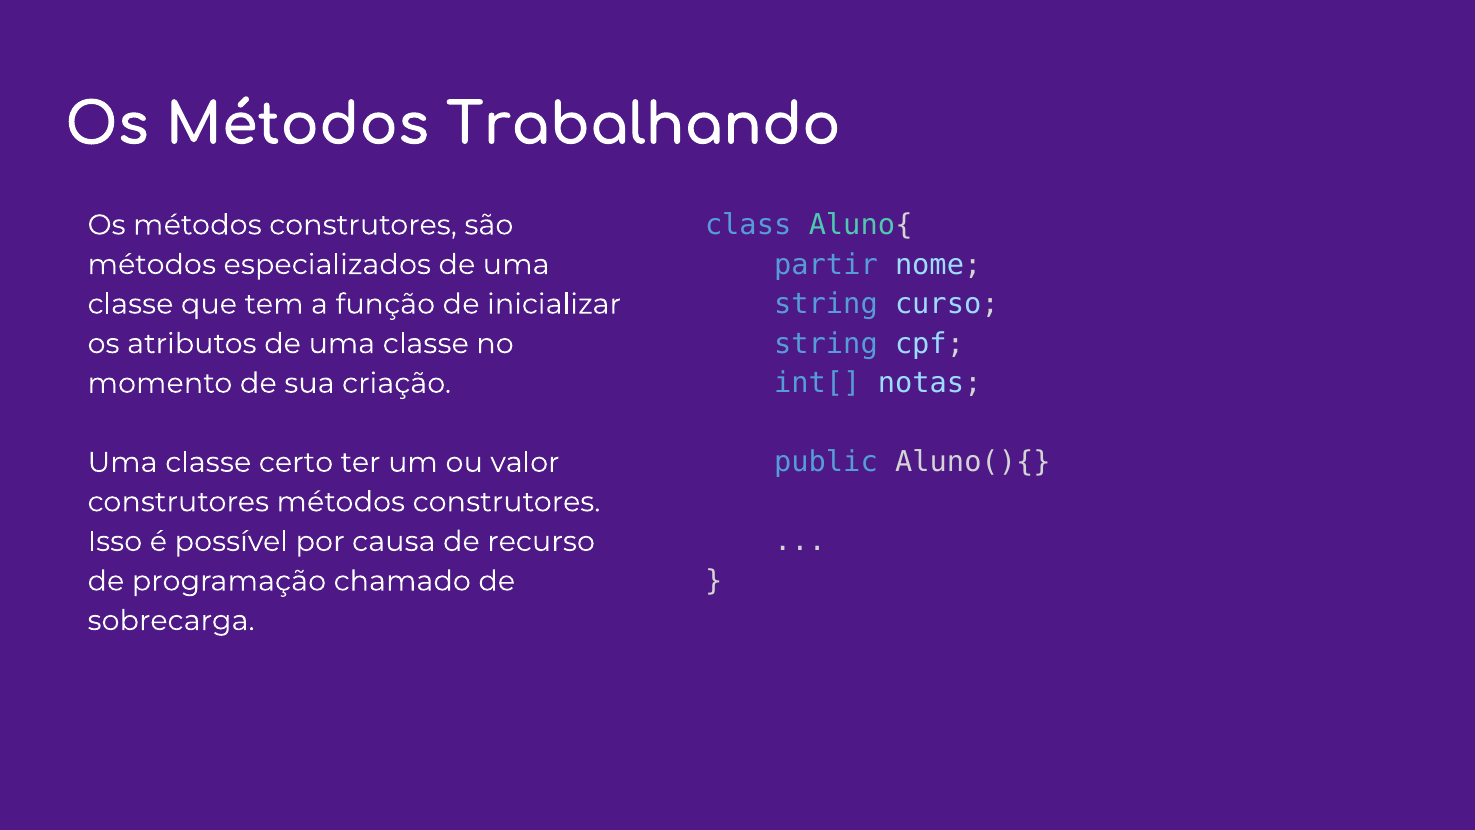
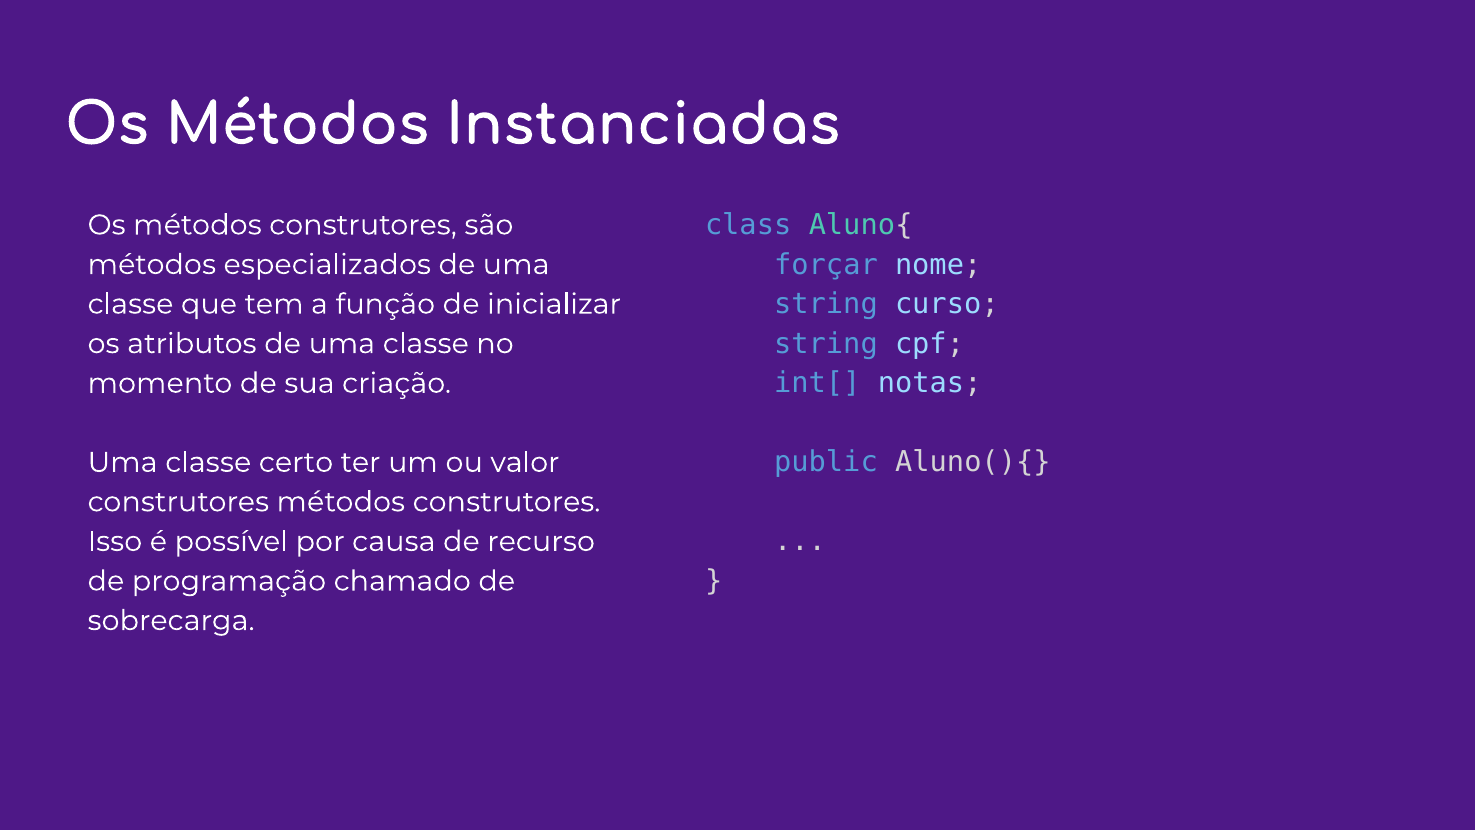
Trabalhando: Trabalhando -> Instanciadas
partir: partir -> forçar
